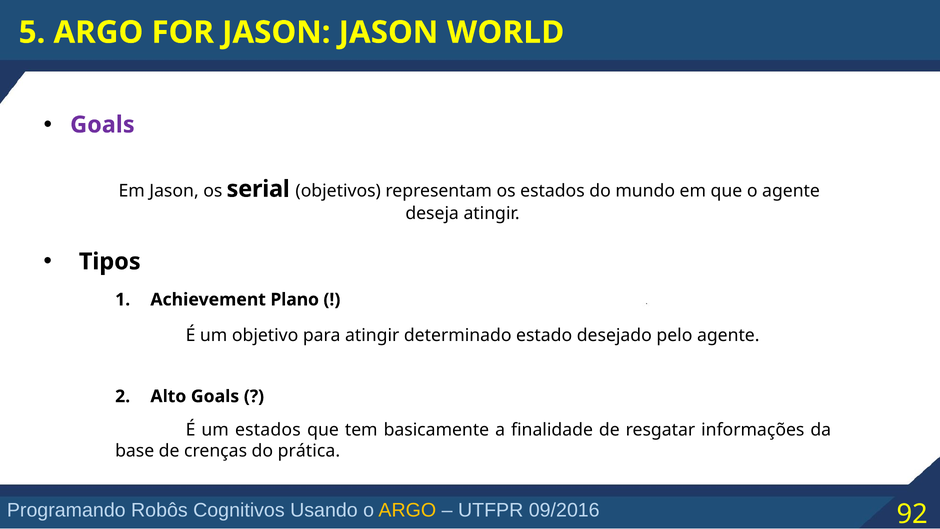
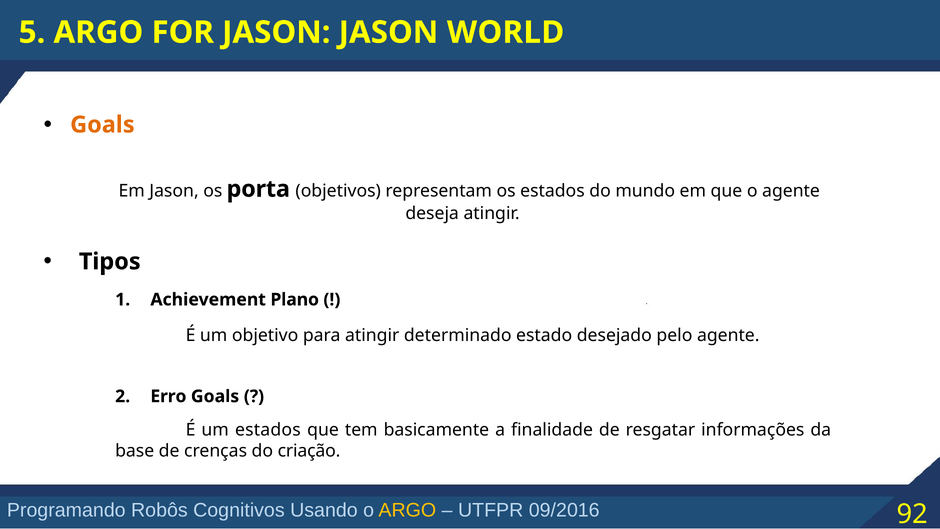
Goals at (102, 125) colour: purple -> orange
serial: serial -> porta
Alto: Alto -> Erro
prática: prática -> criação
